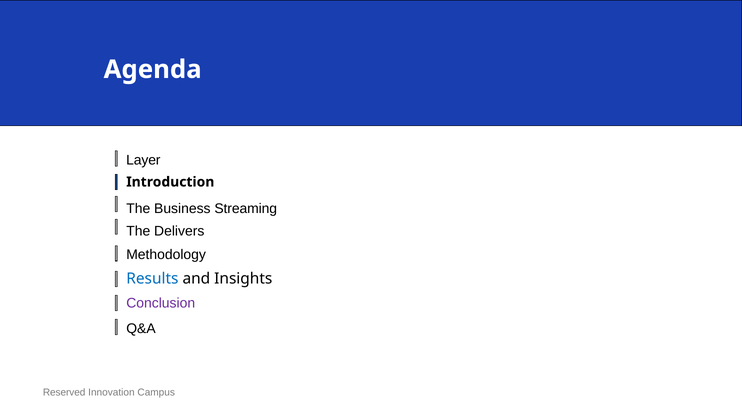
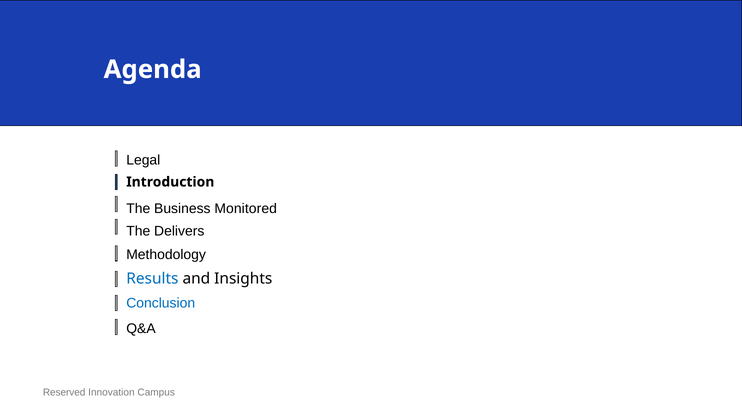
Layer: Layer -> Legal
Streaming: Streaming -> Monitored
Conclusion colour: purple -> blue
